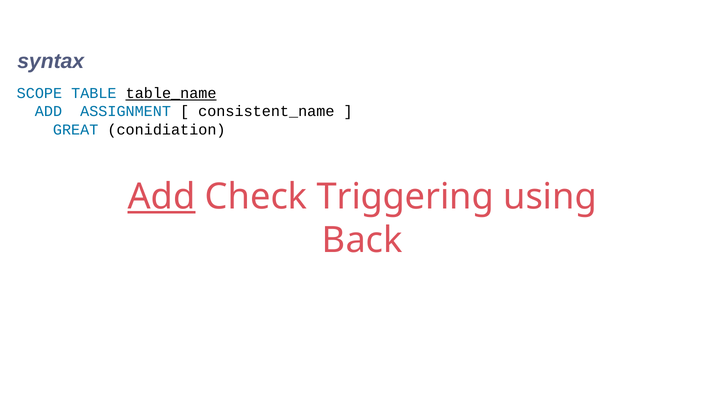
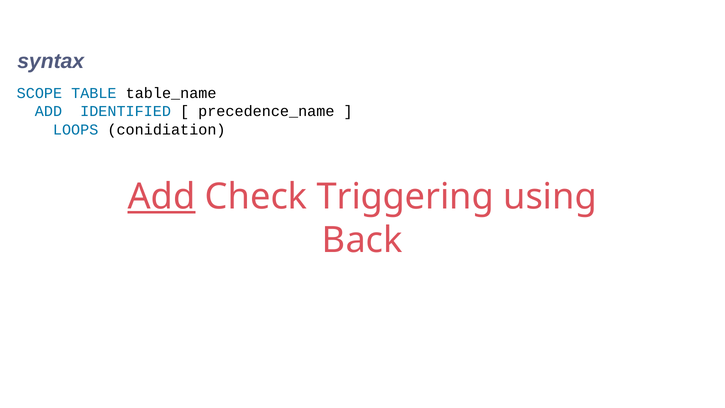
table_name underline: present -> none
ASSIGNMENT: ASSIGNMENT -> IDENTIFIED
consistent_name: consistent_name -> precedence_name
GREAT: GREAT -> LOOPS
